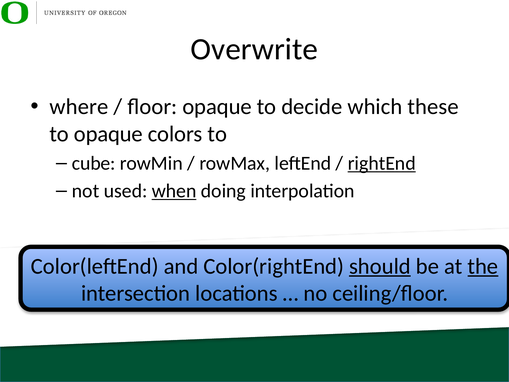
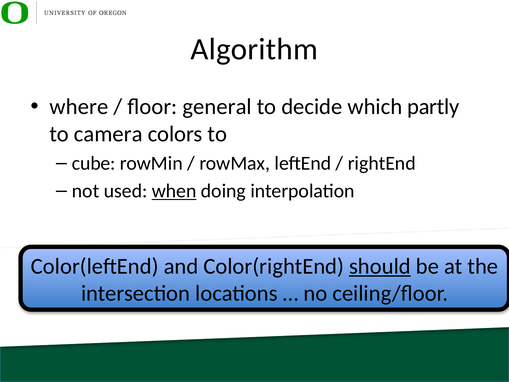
Overwrite: Overwrite -> Algorithm
floor opaque: opaque -> general
these: these -> partly
to opaque: opaque -> camera
rightEnd underline: present -> none
the underline: present -> none
